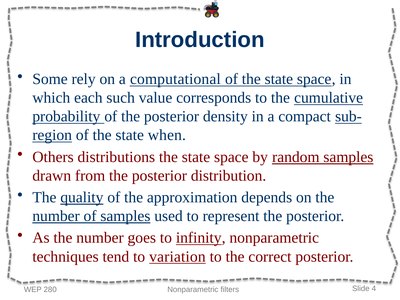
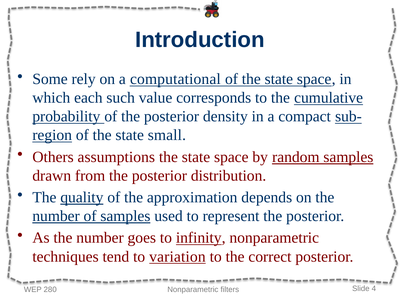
when: when -> small
distributions: distributions -> assumptions
